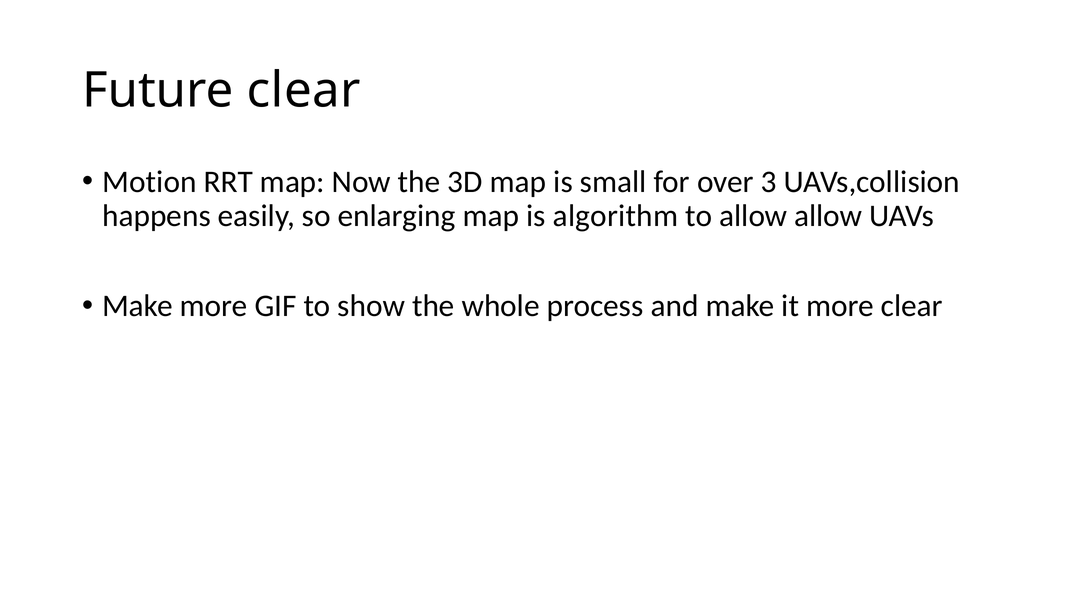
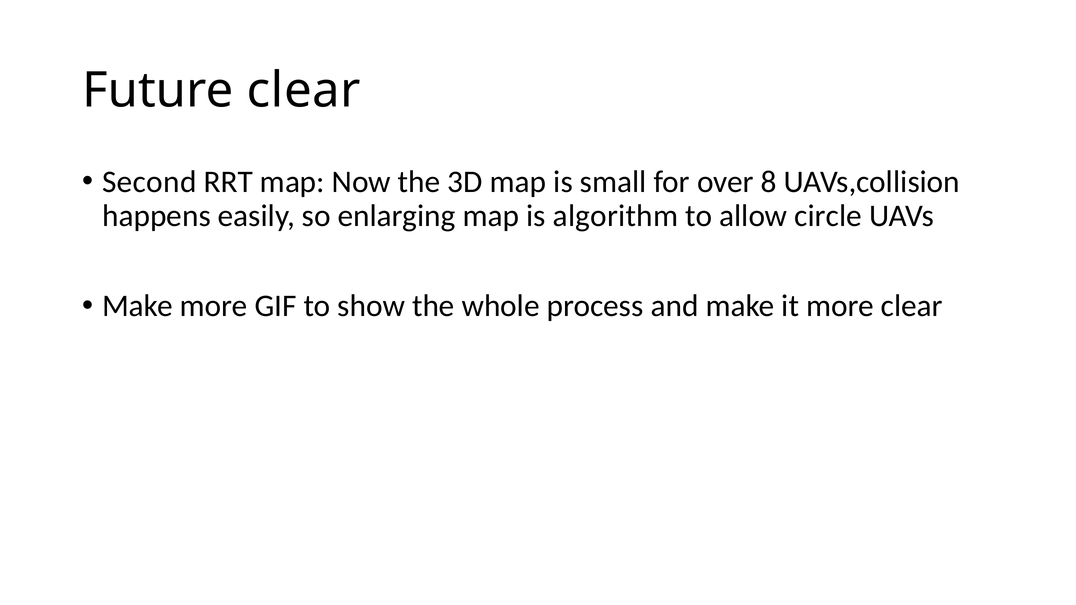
Motion: Motion -> Second
3: 3 -> 8
allow allow: allow -> circle
